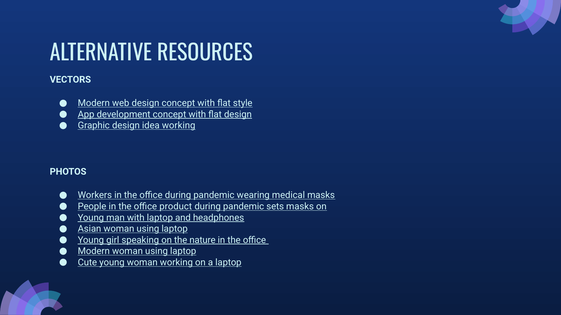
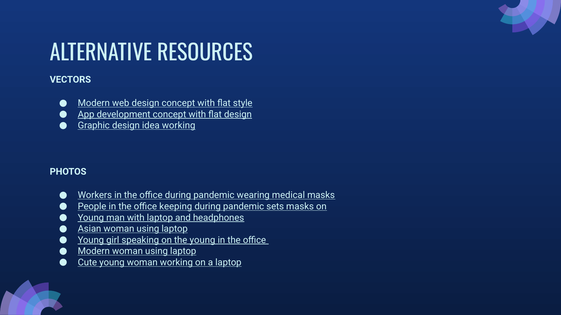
product: product -> keeping
the nature: nature -> young
